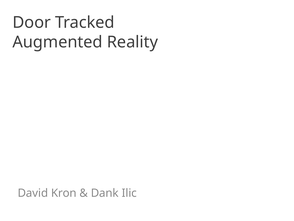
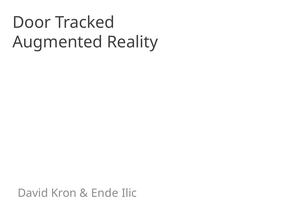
Dank: Dank -> Ende
